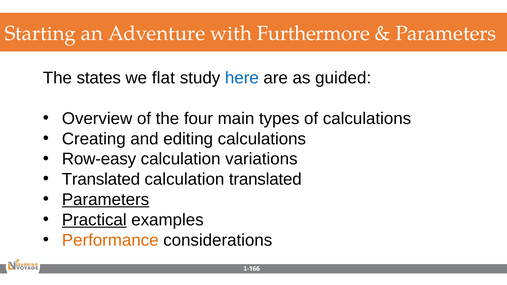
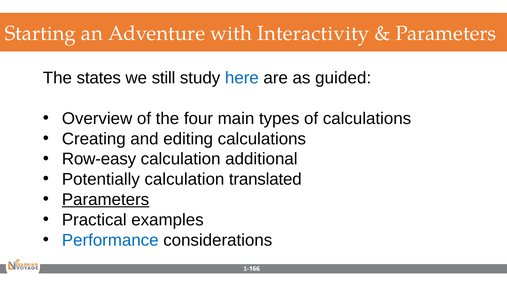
Furthermore: Furthermore -> Interactivity
flat: flat -> still
variations: variations -> additional
Translated at (101, 179): Translated -> Potentially
Practical underline: present -> none
Performance colour: orange -> blue
